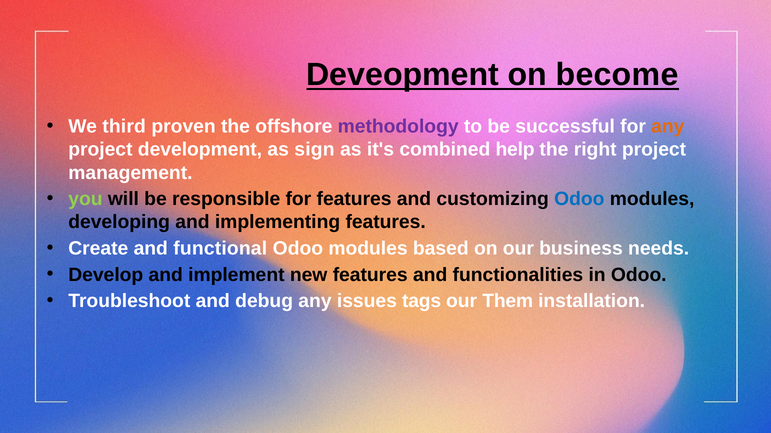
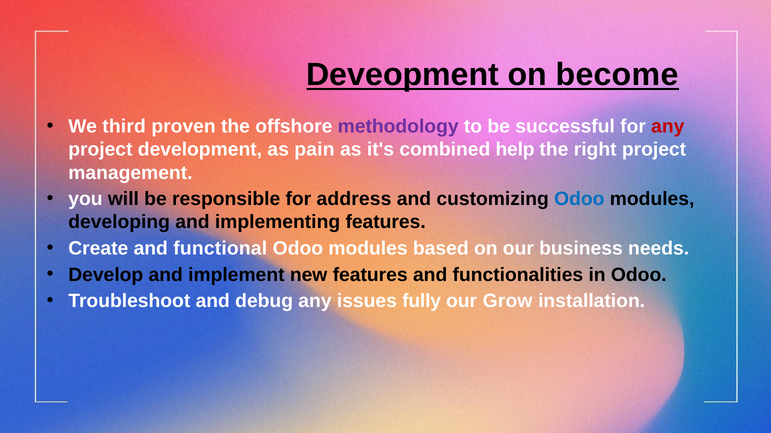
any at (668, 127) colour: orange -> red
sign: sign -> pain
you colour: light green -> white
for features: features -> address
tags: tags -> fully
Them: Them -> Grow
